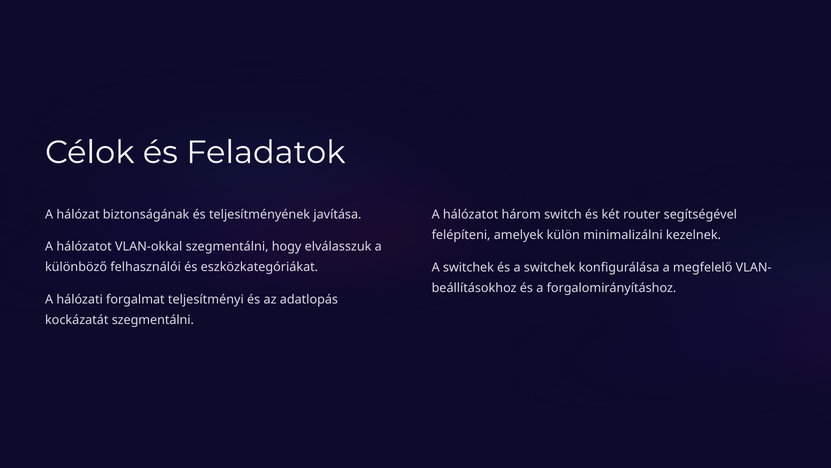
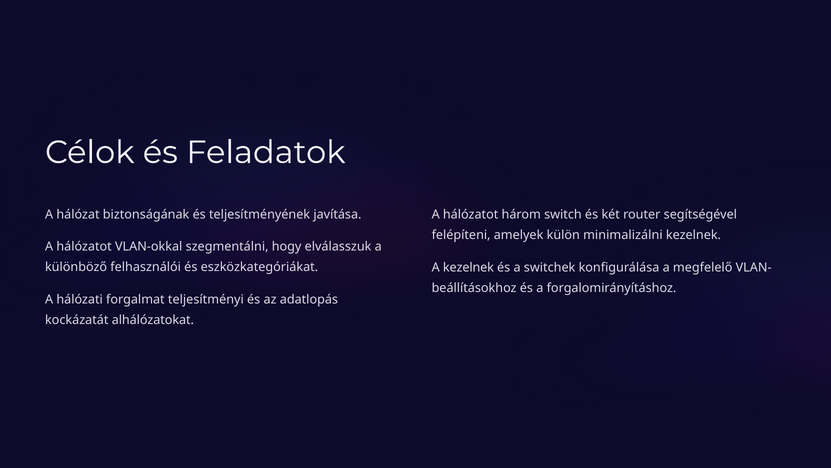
switchek at (468, 267): switchek -> kezelnek
kockázatát szegmentálni: szegmentálni -> alhálózatokat
